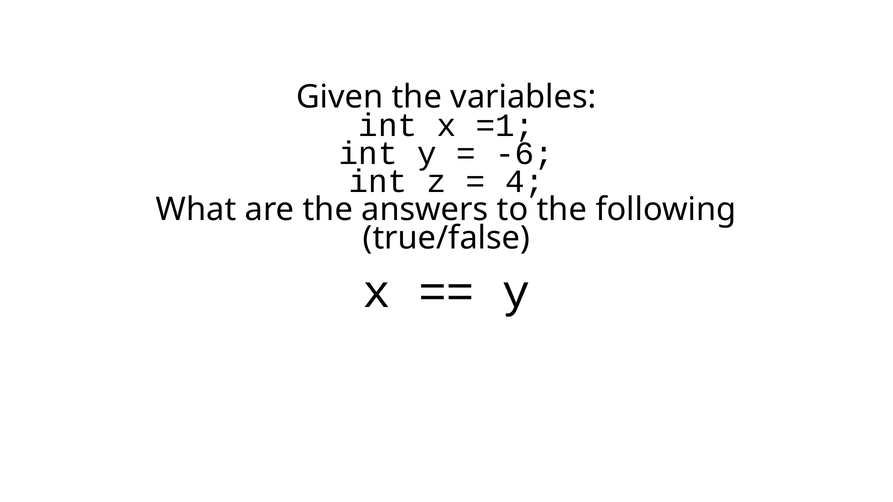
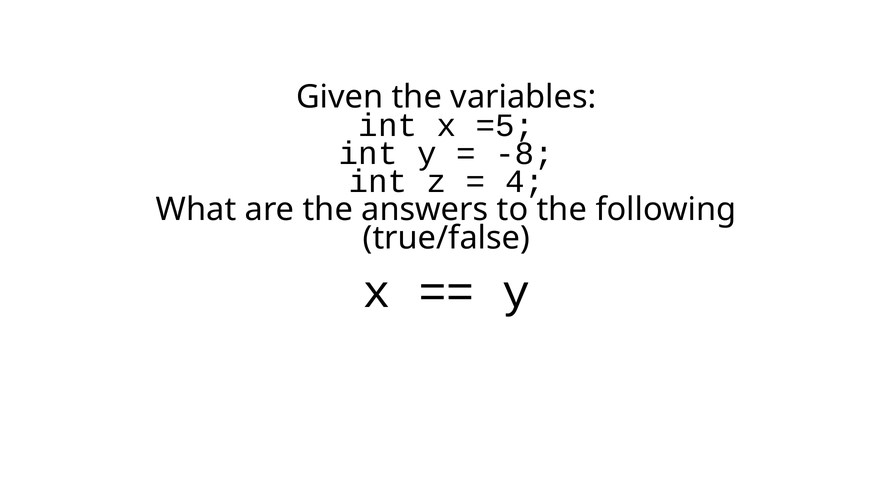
=1: =1 -> =5
-6: -6 -> -8
